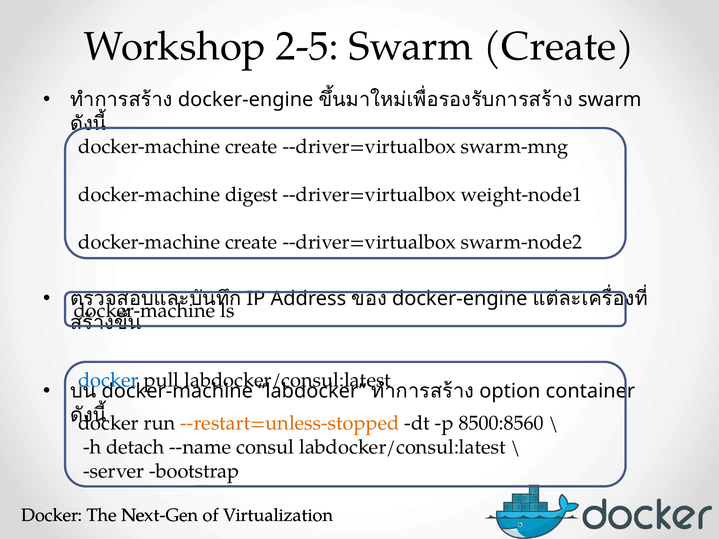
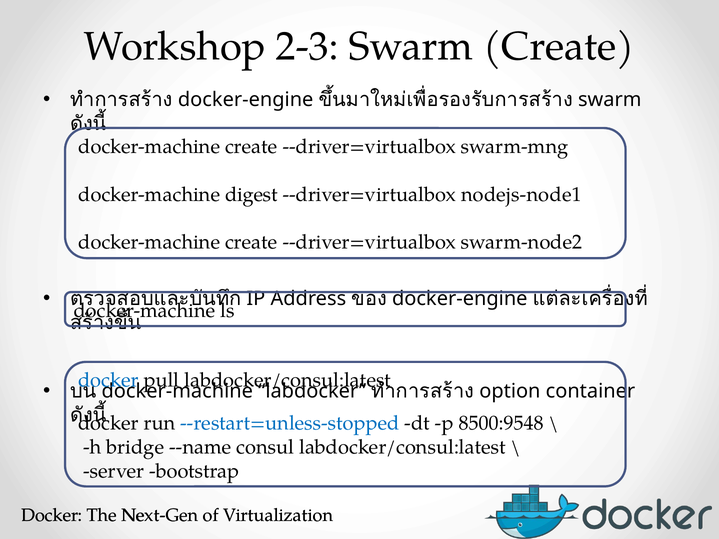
2-5: 2-5 -> 2-3
weight-node1: weight-node1 -> nodejs-node1
--restart=unless-stopped colour: orange -> blue
8500:8560: 8500:8560 -> 8500:9548
detach: detach -> bridge
